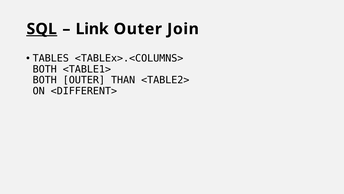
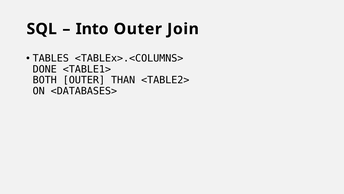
SQL underline: present -> none
Link: Link -> Into
BOTH at (45, 69): BOTH -> DONE
<DIFFERENT>: <DIFFERENT> -> <DATABASES>
